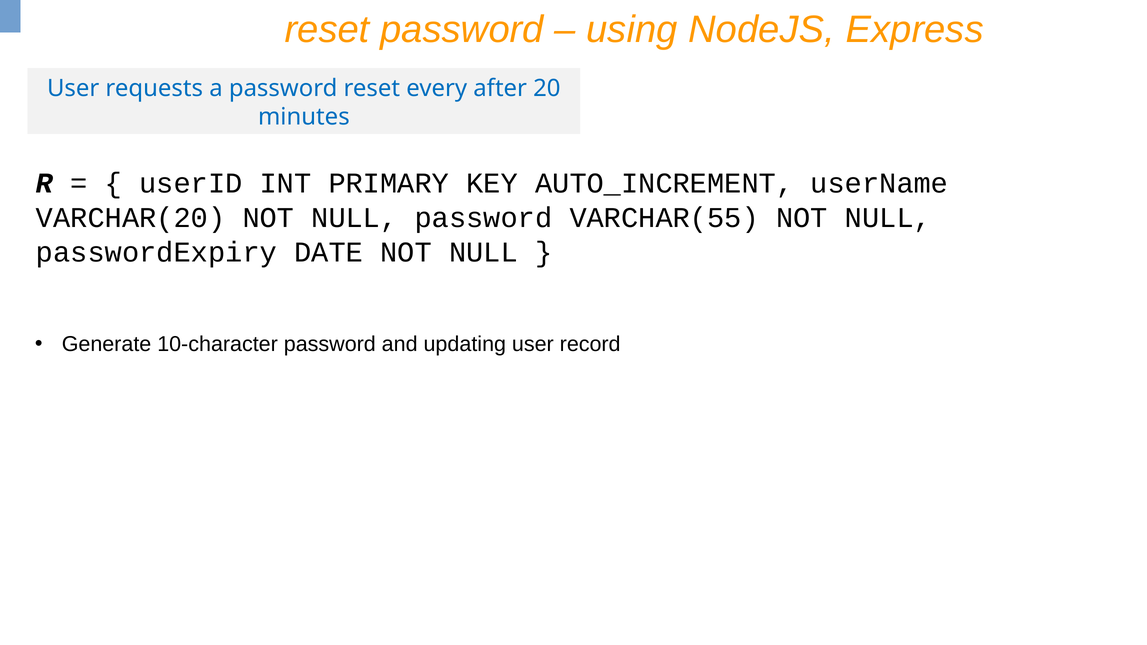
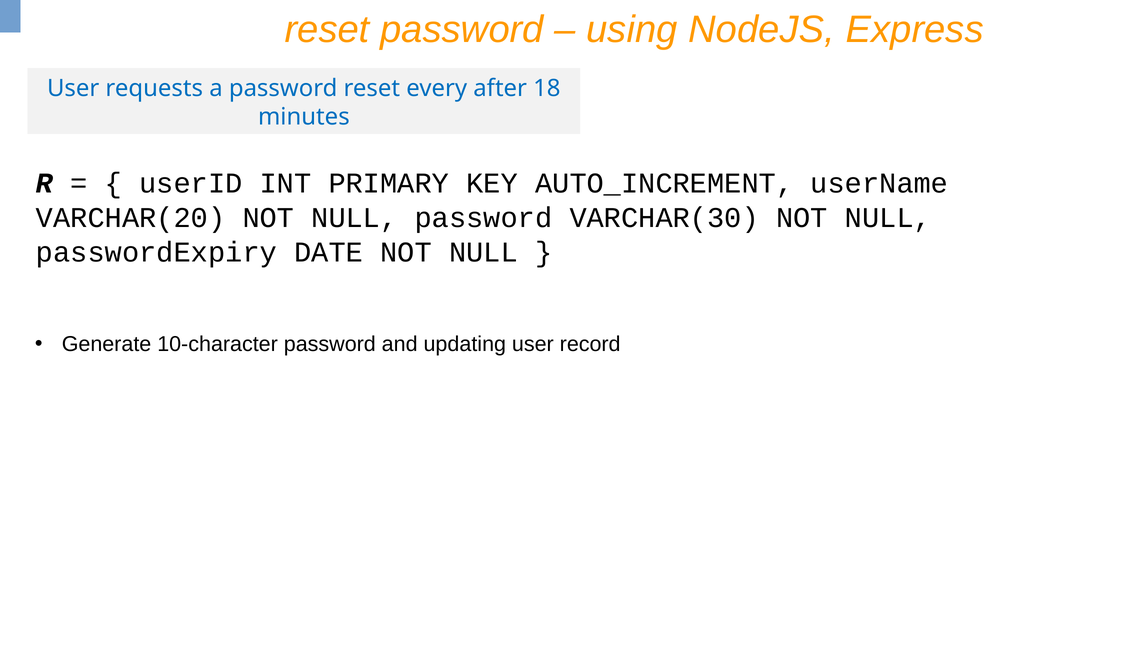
20: 20 -> 18
VARCHAR(55: VARCHAR(55 -> VARCHAR(30
